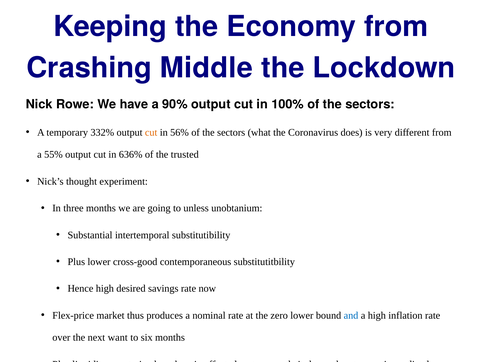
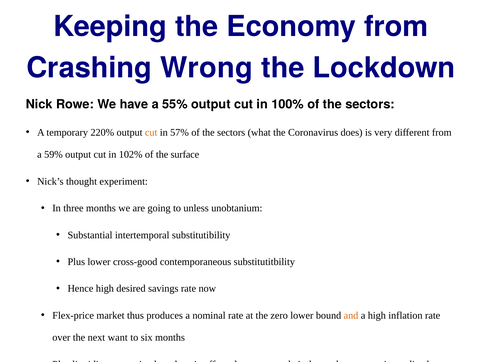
Middle: Middle -> Wrong
90%: 90% -> 55%
332%: 332% -> 220%
56%: 56% -> 57%
55%: 55% -> 59%
636%: 636% -> 102%
trusted: trusted -> surface
and colour: blue -> orange
